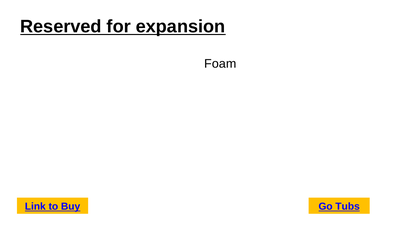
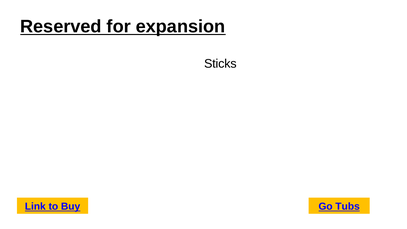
Foam: Foam -> Sticks
